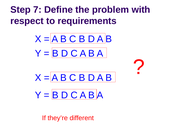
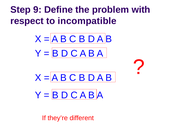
7: 7 -> 9
requirements: requirements -> incompatible
